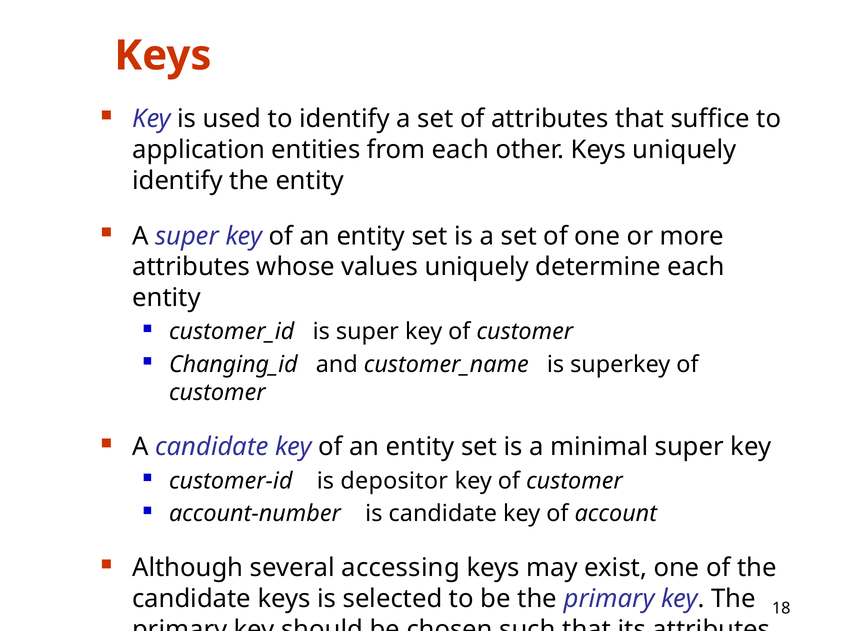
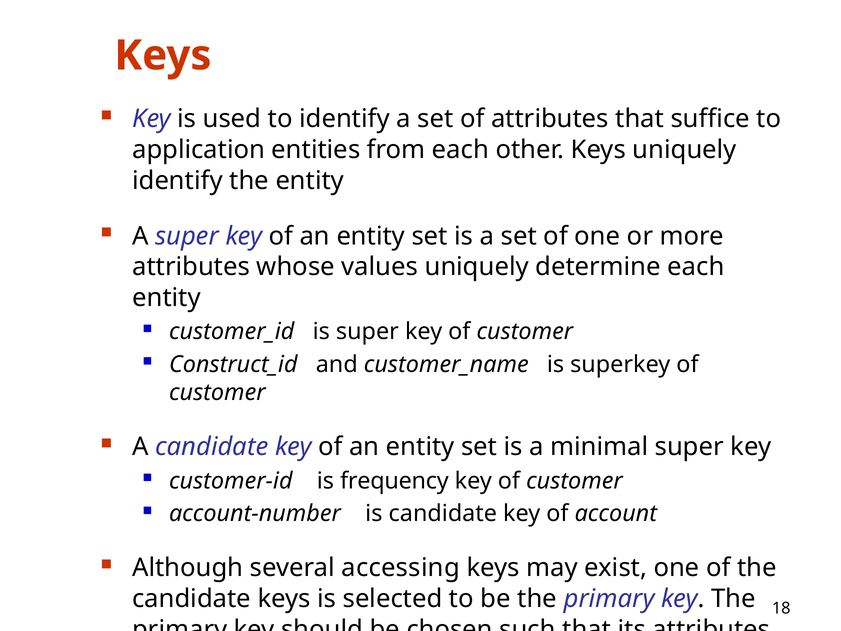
Changing_id: Changing_id -> Construct_id
depositor: depositor -> frequency
